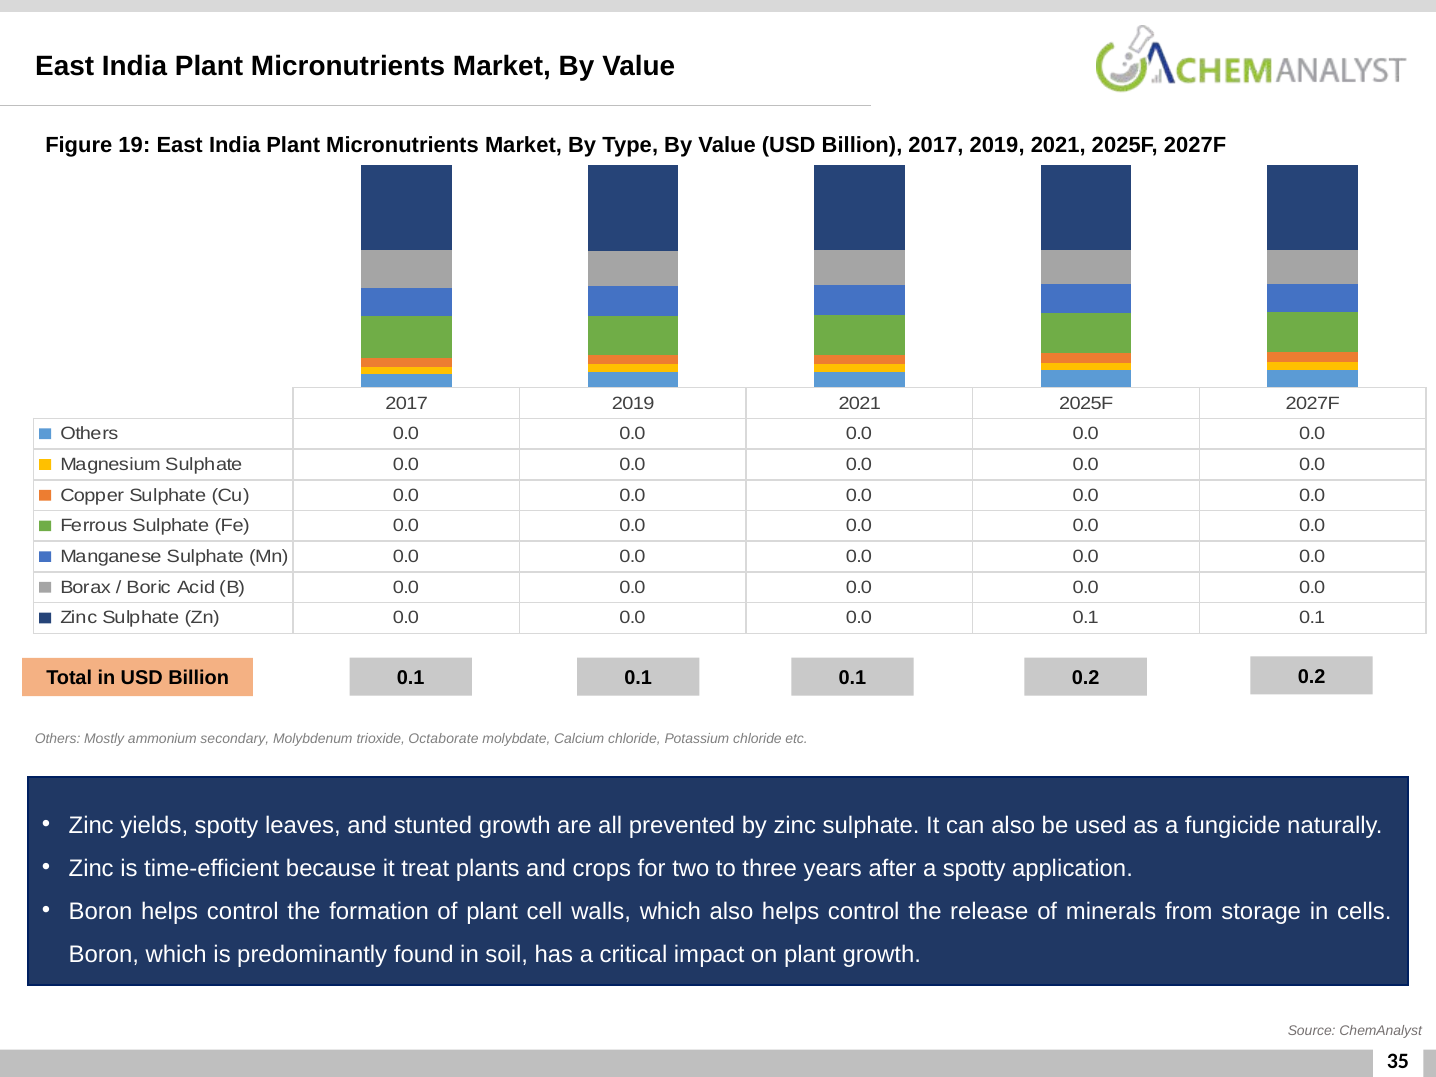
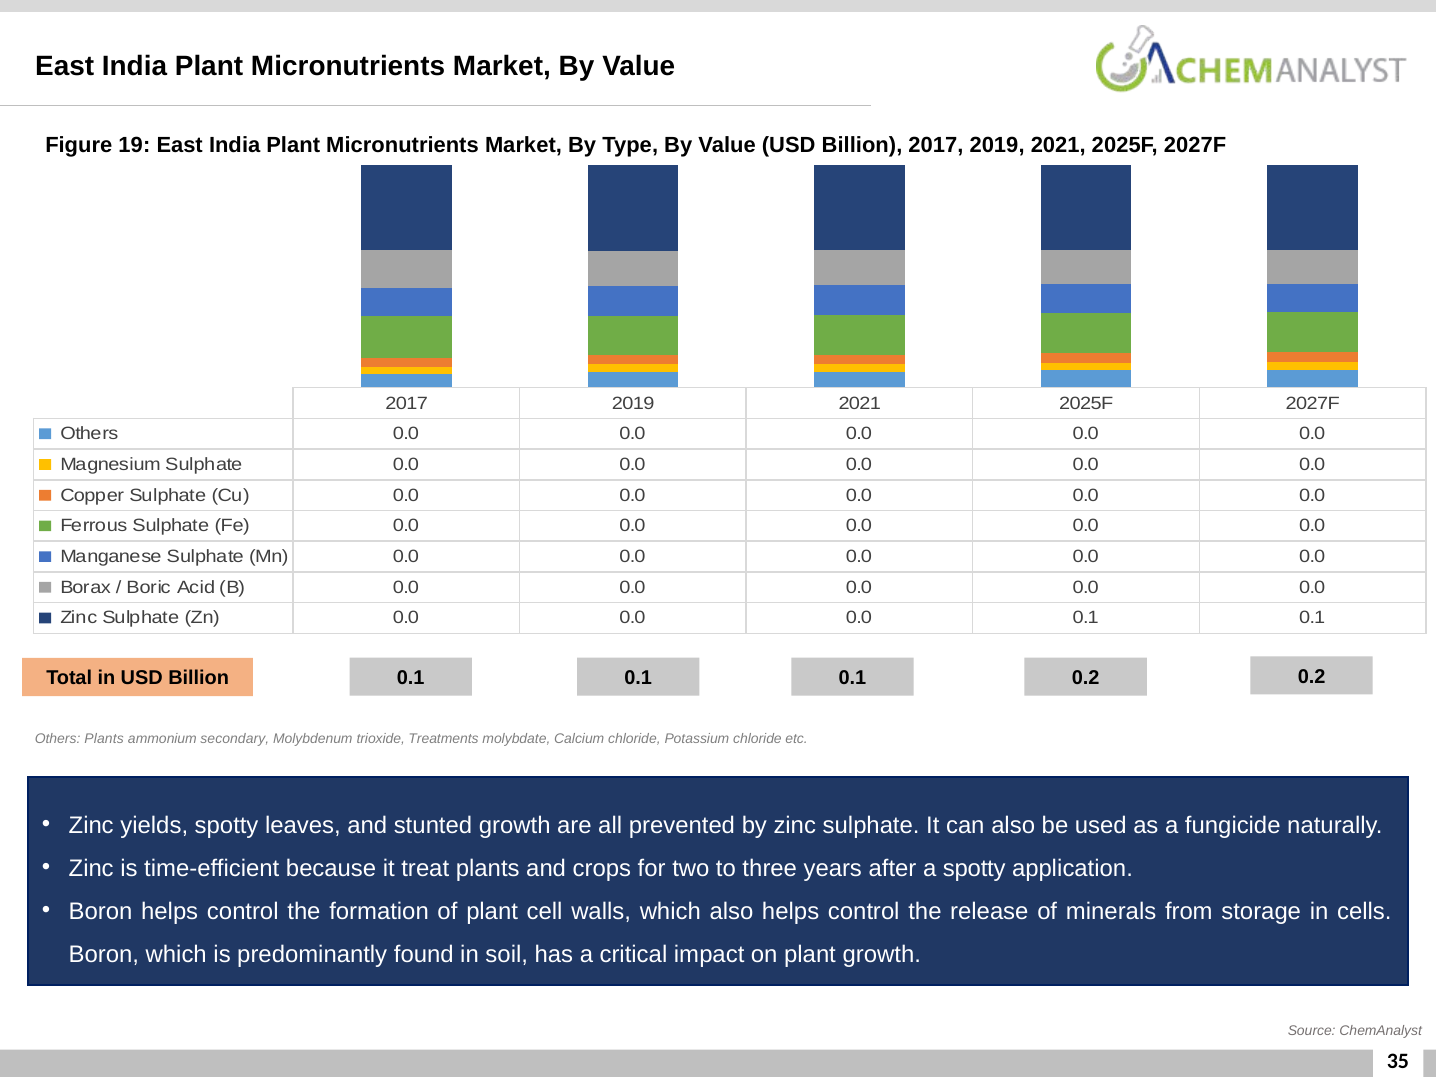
Others Mostly: Mostly -> Plants
Octaborate: Octaborate -> Treatments
